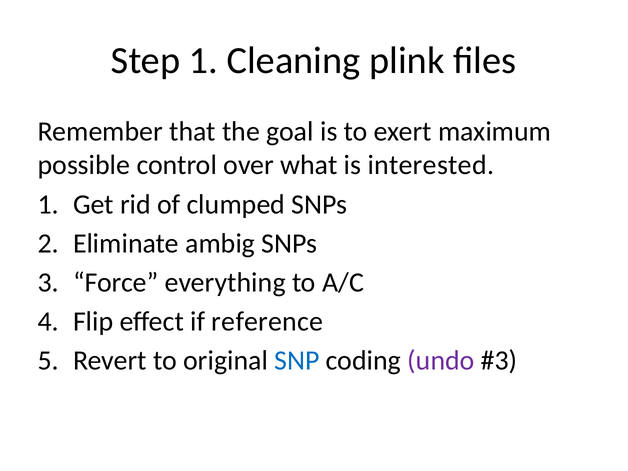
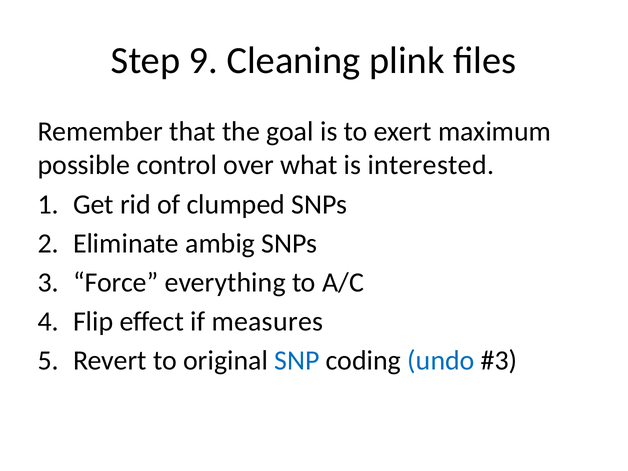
Step 1: 1 -> 9
reference: reference -> measures
undo colour: purple -> blue
